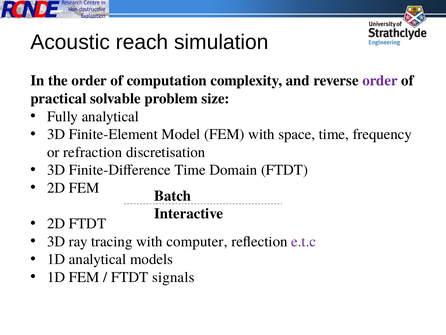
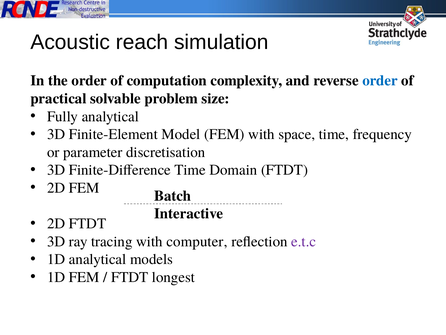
order at (380, 81) colour: purple -> blue
refraction: refraction -> parameter
signals: signals -> longest
